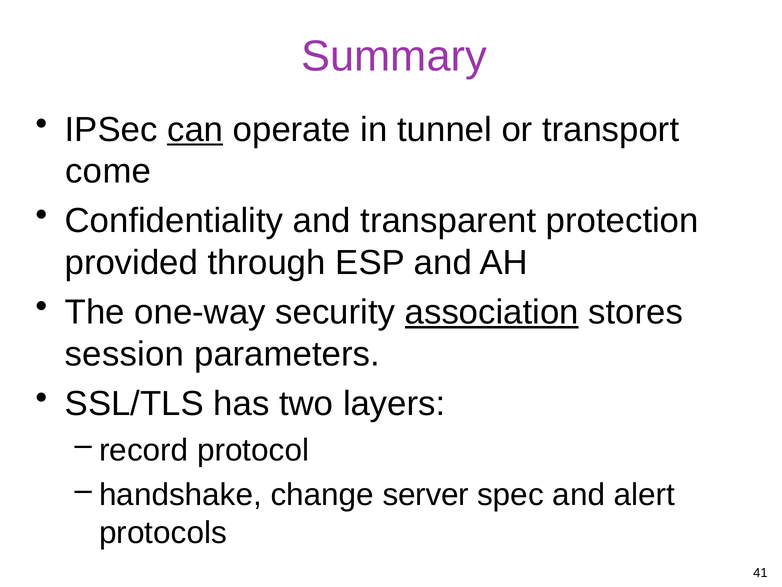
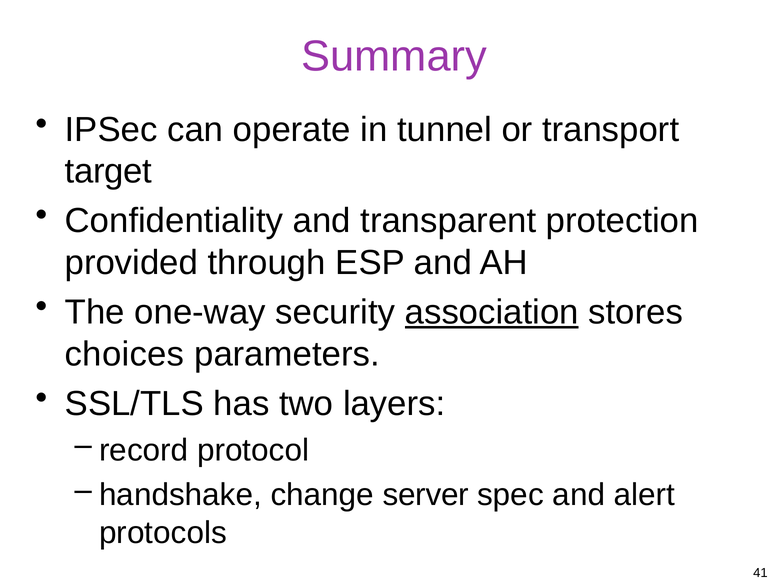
can underline: present -> none
come: come -> target
session: session -> choices
